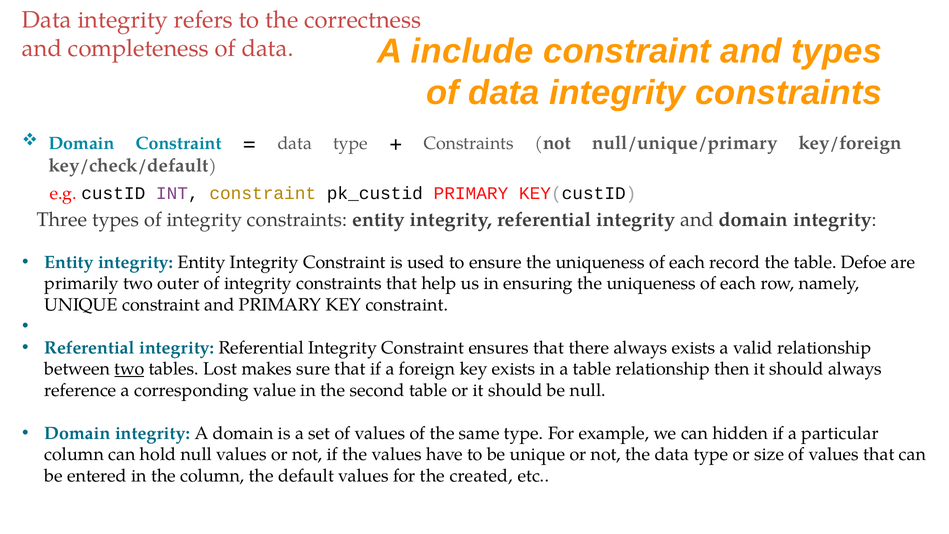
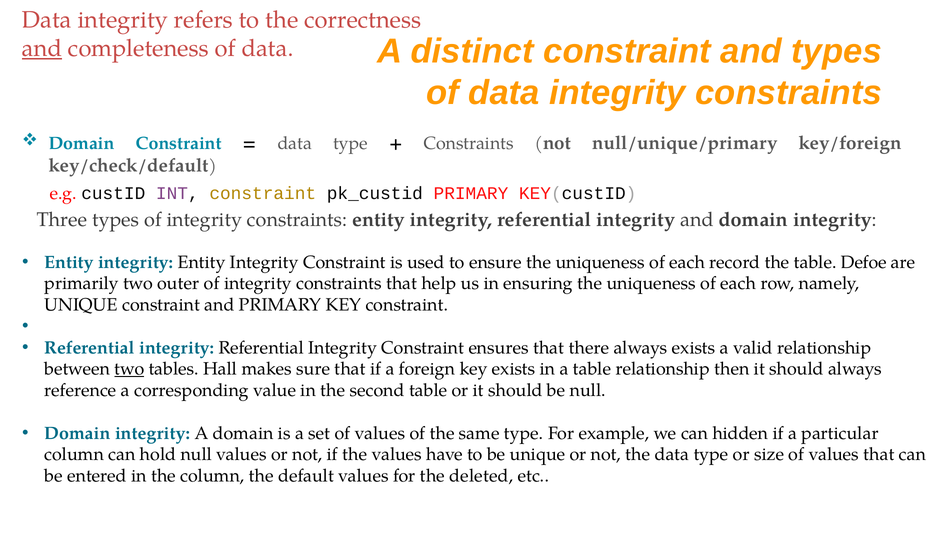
include: include -> distinct
and at (42, 48) underline: none -> present
Lost: Lost -> Hall
created: created -> deleted
